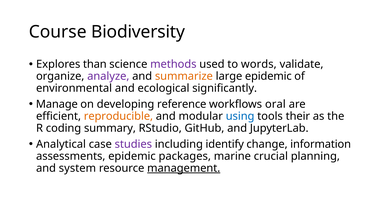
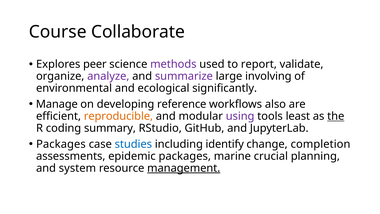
Biodiversity: Biodiversity -> Collaborate
than: than -> peer
words: words -> report
summarize colour: orange -> purple
large epidemic: epidemic -> involving
oral: oral -> also
using colour: blue -> purple
their: their -> least
the underline: none -> present
Analytical at (61, 144): Analytical -> Packages
studies colour: purple -> blue
information: information -> completion
